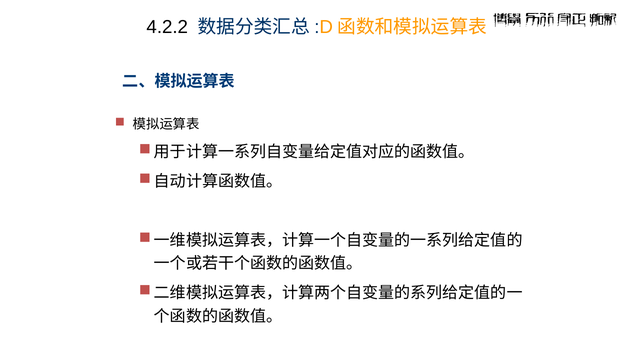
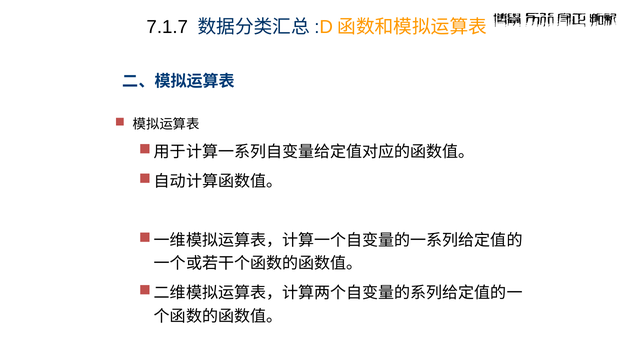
4.2.2: 4.2.2 -> 7.1.7
